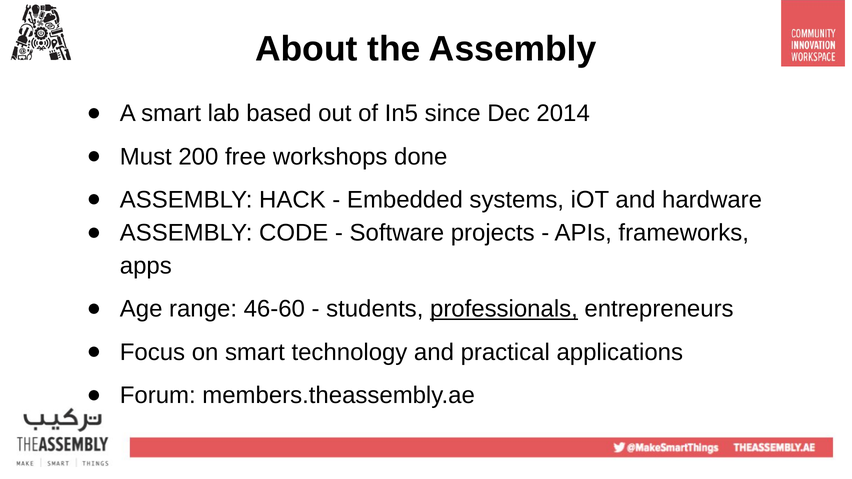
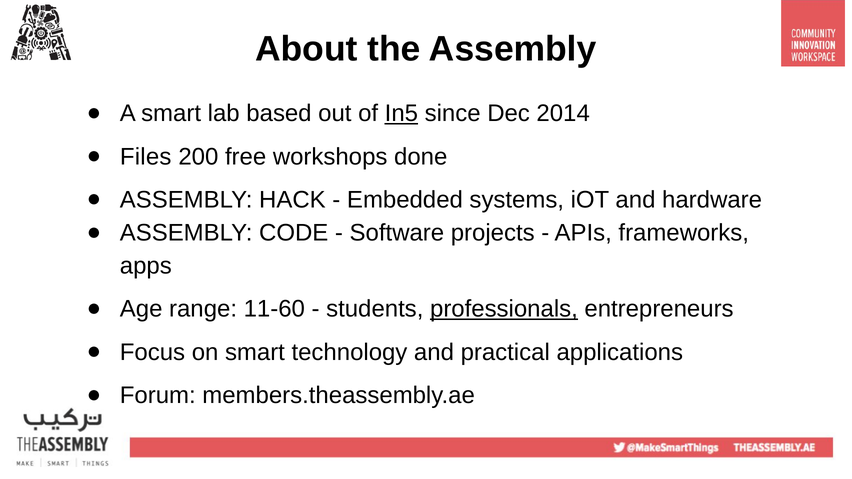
In5 underline: none -> present
Must: Must -> Files
46-60: 46-60 -> 11-60
